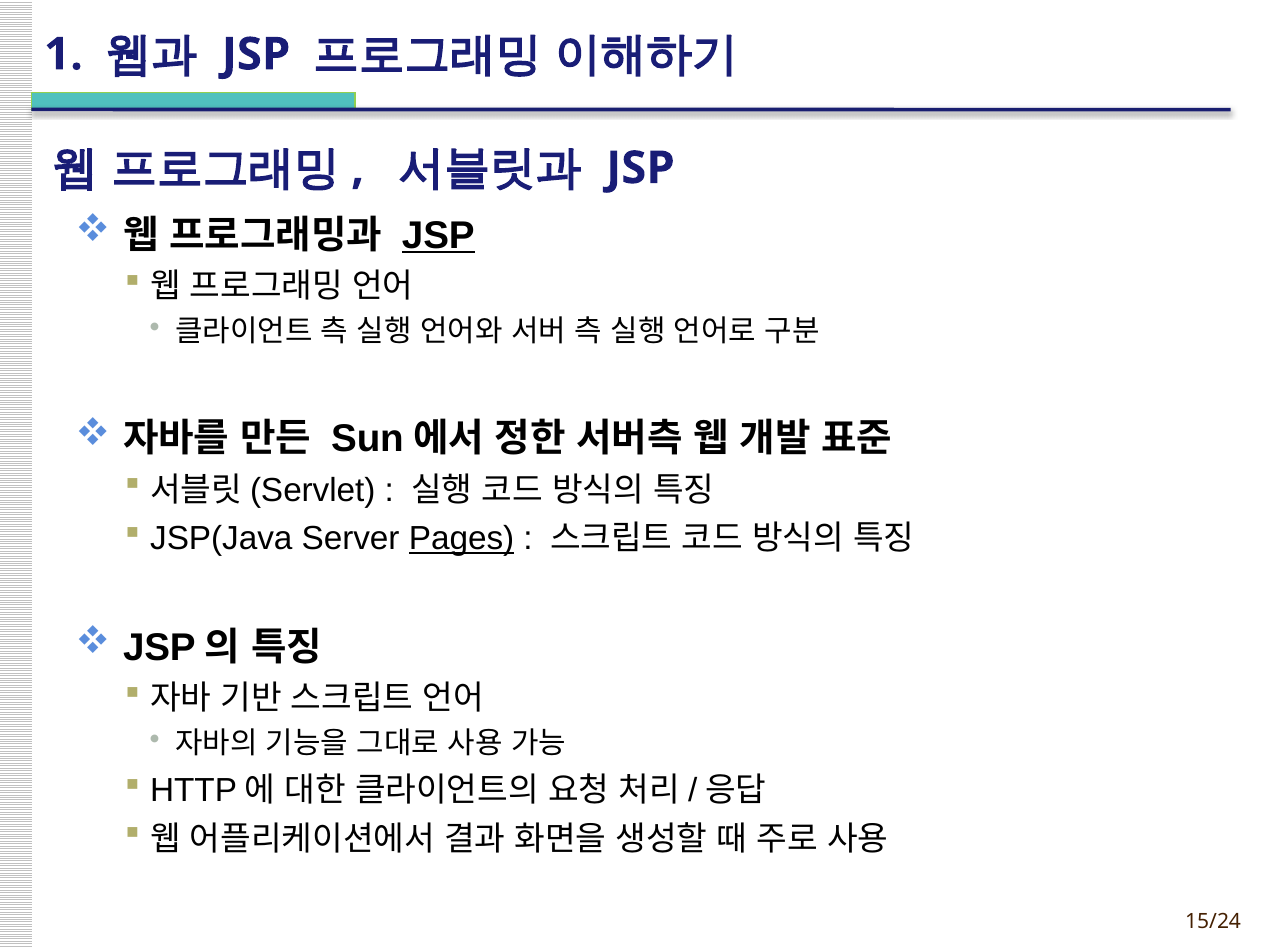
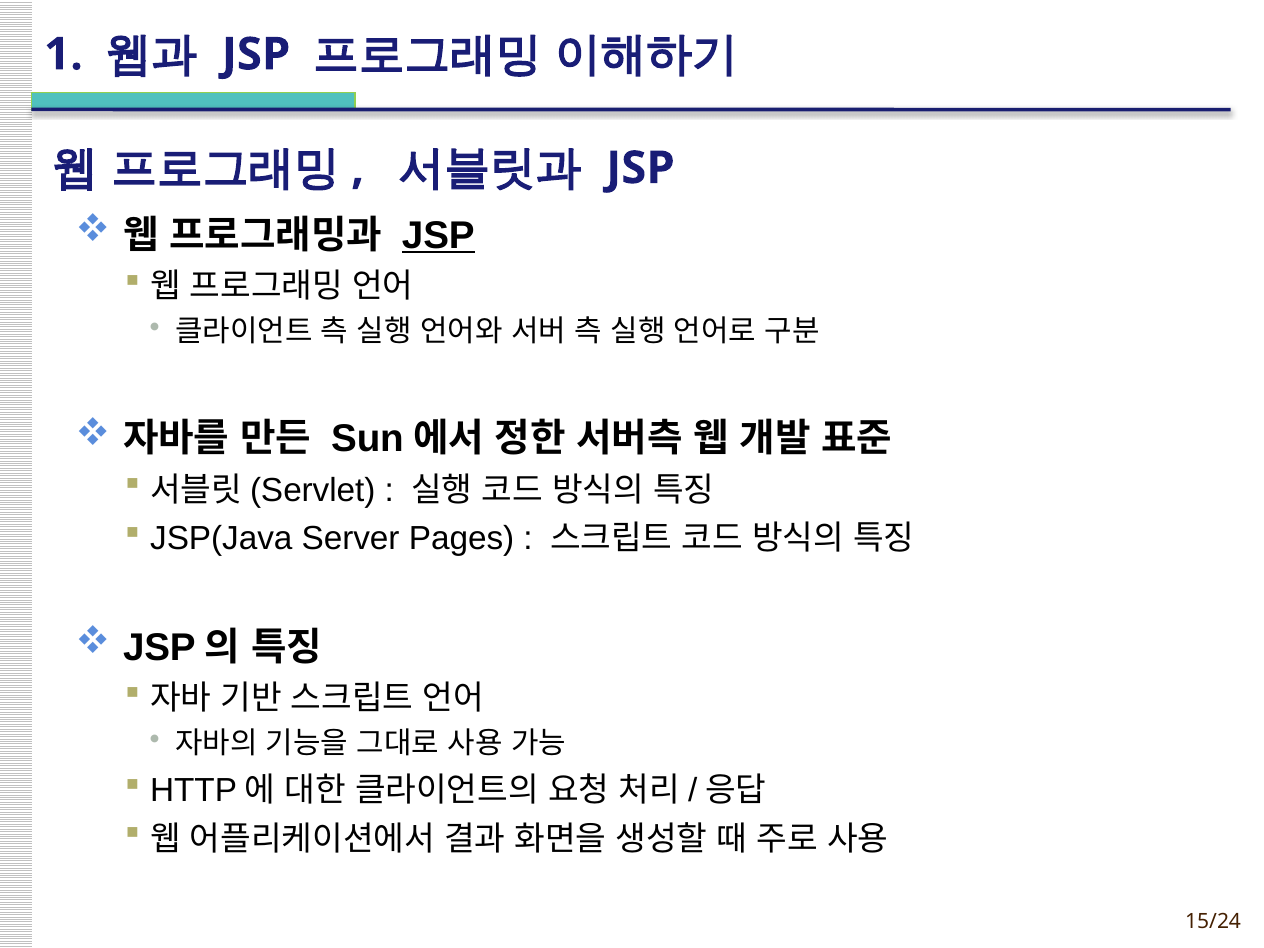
Pages underline: present -> none
